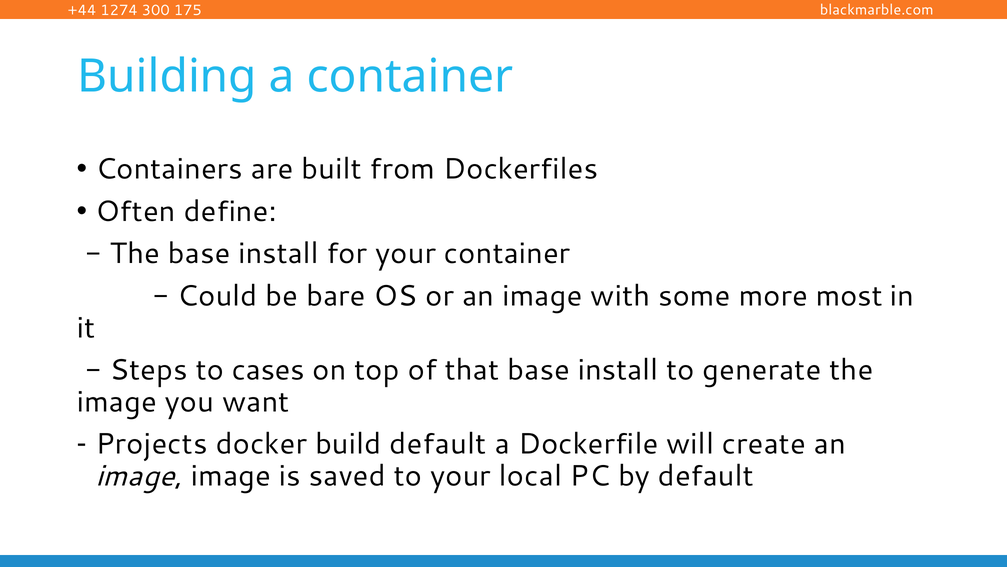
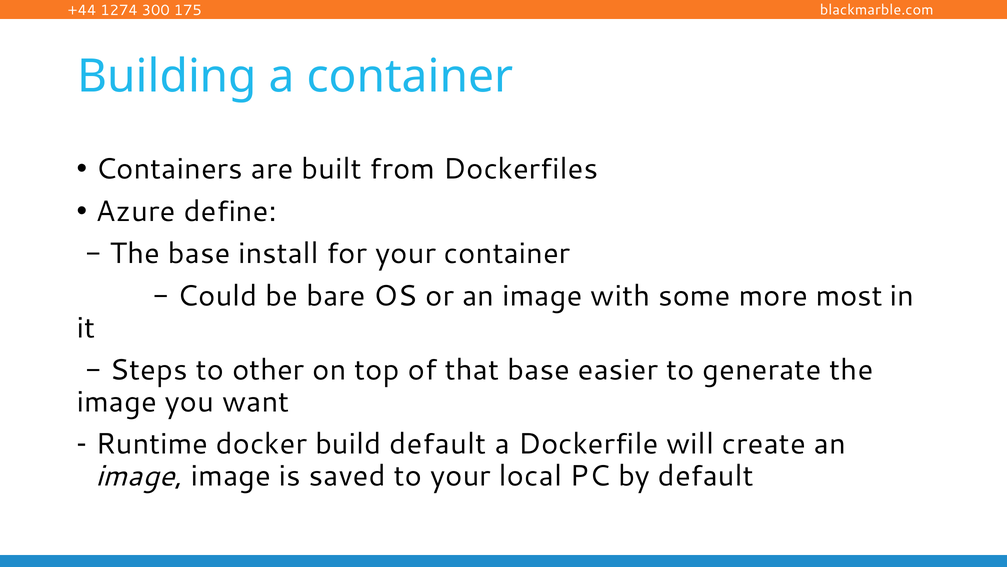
Often: Often -> Azure
cases: cases -> other
that base install: install -> easier
Projects: Projects -> Runtime
